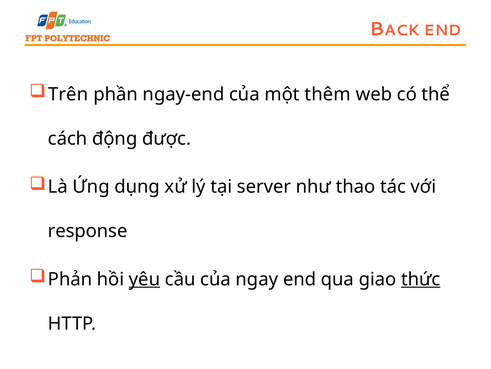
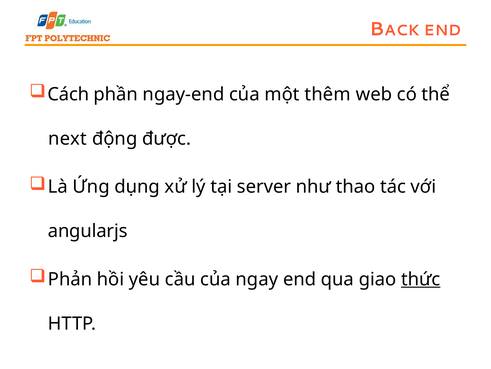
Trên: Trên -> Cách
cách: cách -> next
response: response -> angularjs
yêu underline: present -> none
